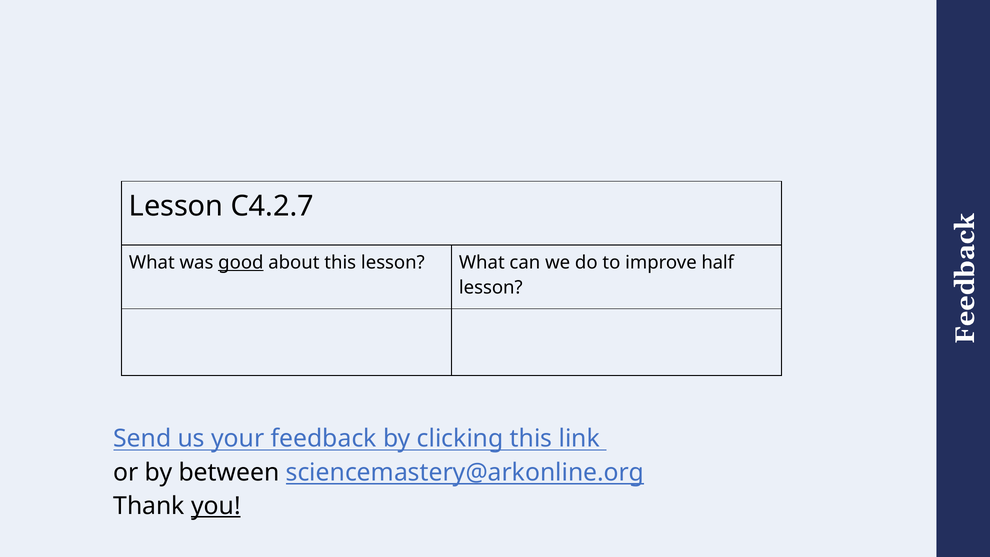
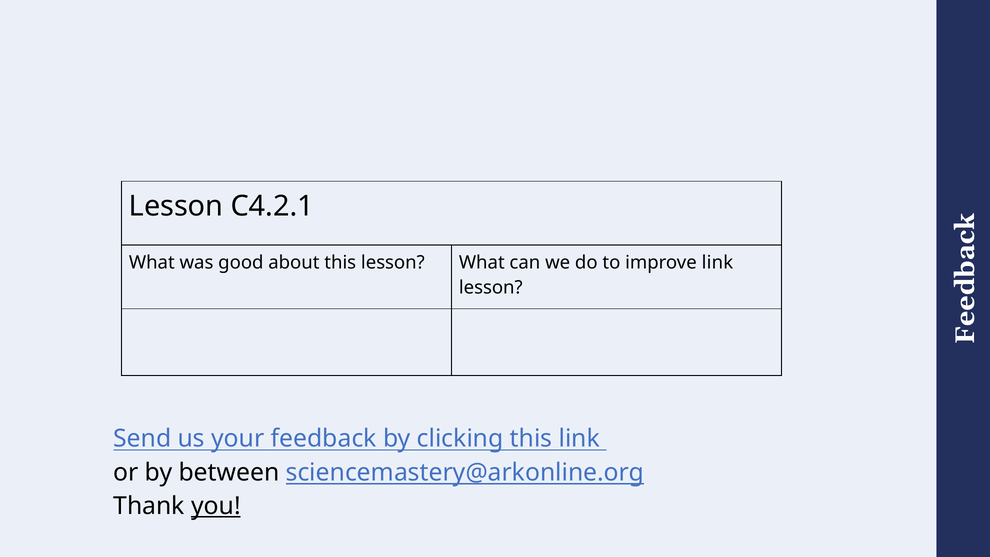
C4.2.7: C4.2.7 -> C4.2.1
good underline: present -> none
improve half: half -> link
